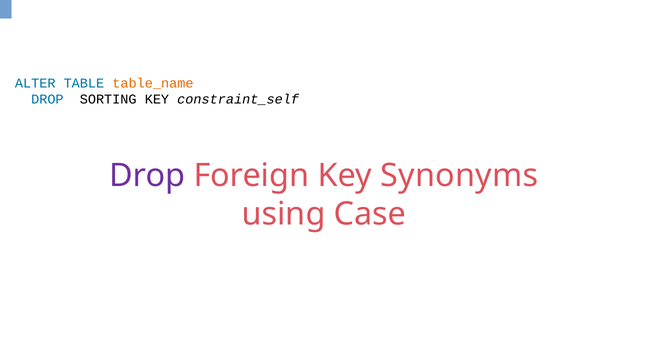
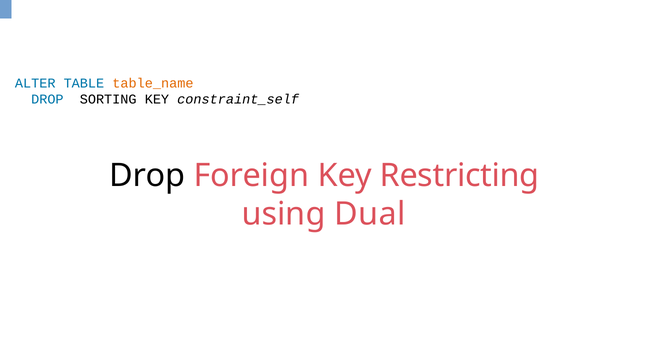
Drop at (147, 176) colour: purple -> black
Synonyms: Synonyms -> Restricting
Case: Case -> Dual
